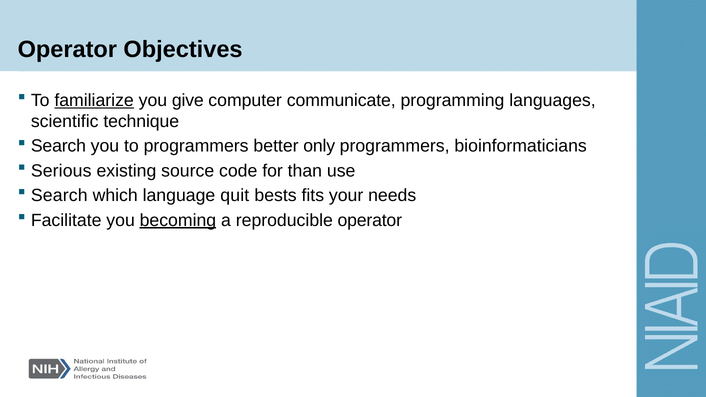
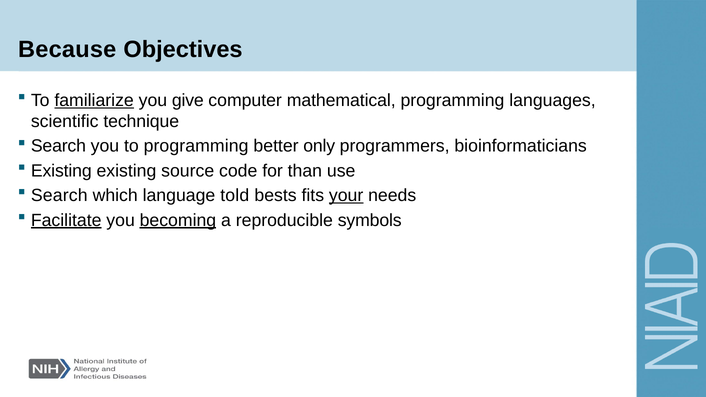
Operator at (67, 49): Operator -> Because
communicate: communicate -> mathematical
to programmers: programmers -> programming
Serious at (61, 171): Serious -> Existing
quit: quit -> told
your underline: none -> present
Facilitate underline: none -> present
reproducible operator: operator -> symbols
